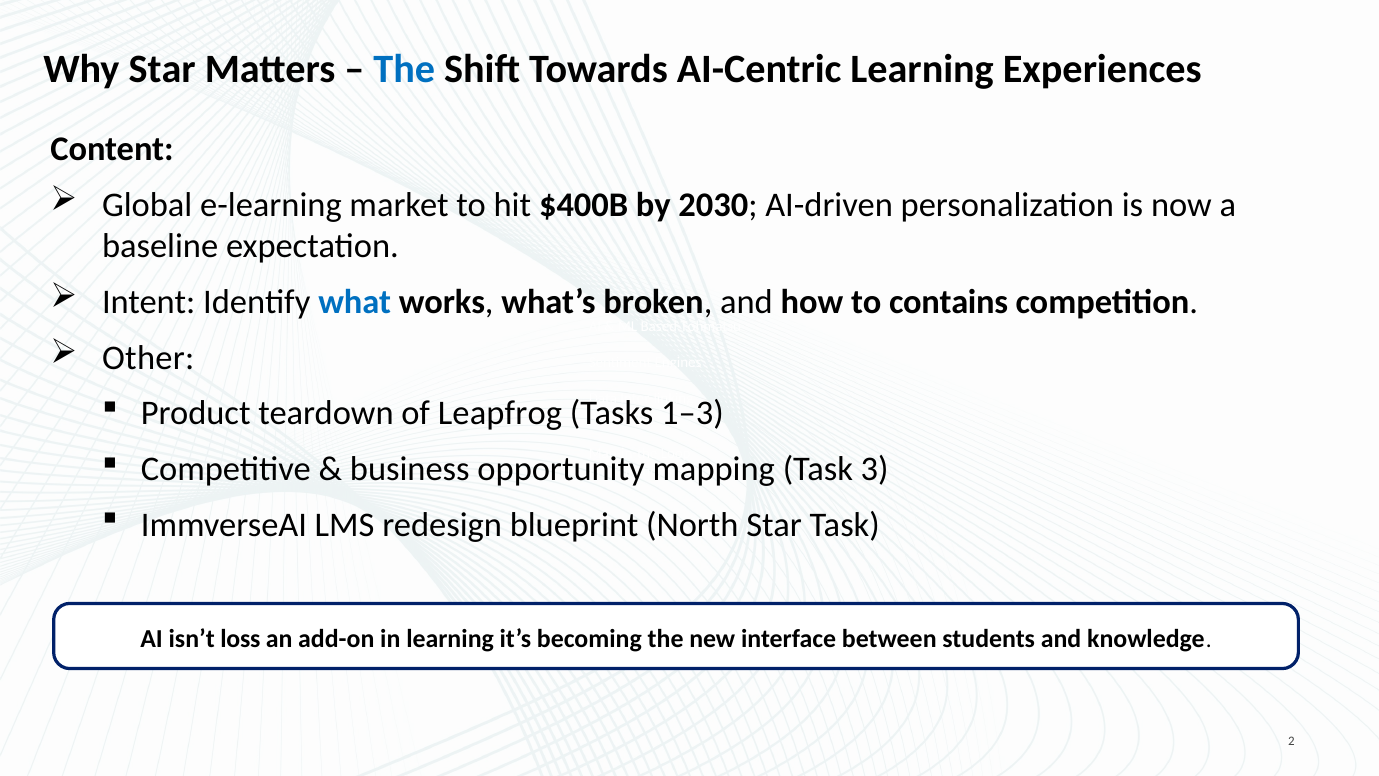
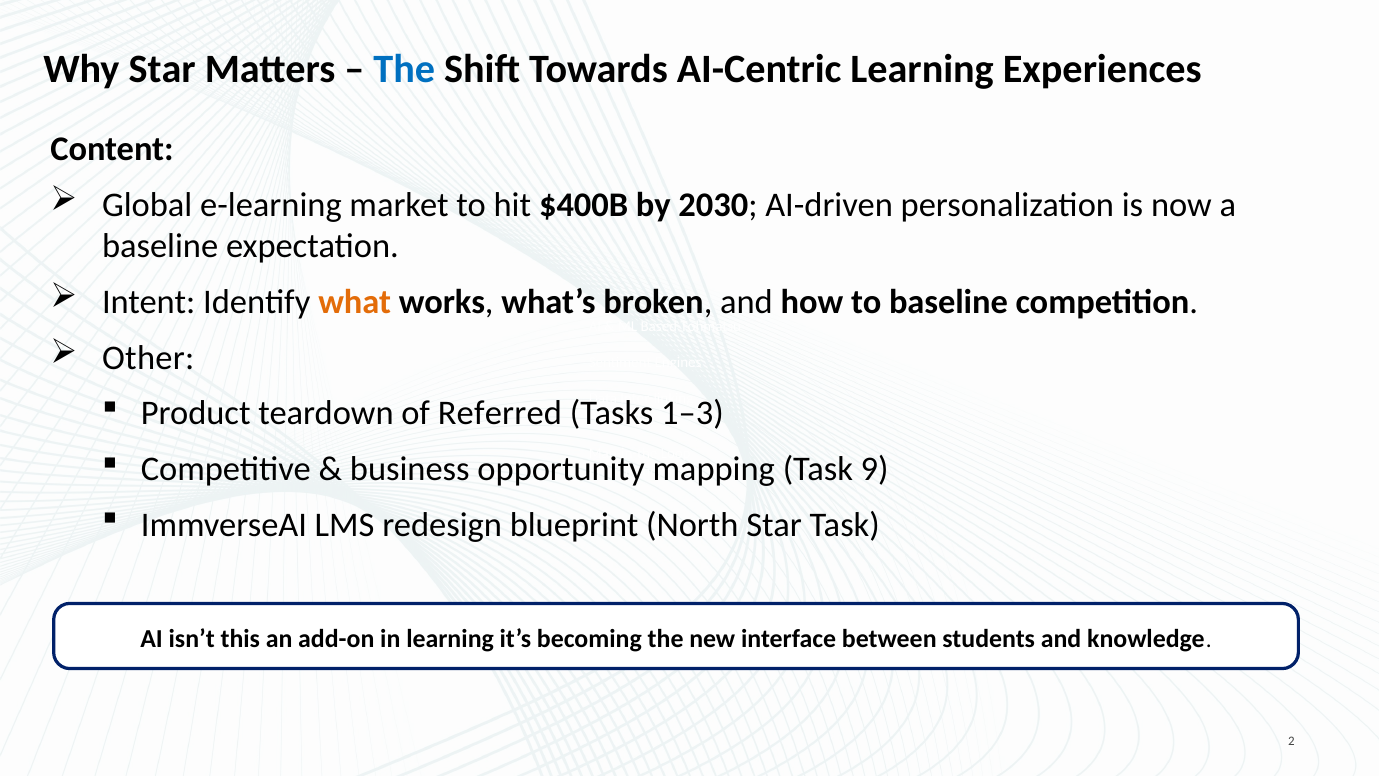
what colour: blue -> orange
to contains: contains -> baseline
Leapfrog: Leapfrog -> Referred
3: 3 -> 9
loss: loss -> this
